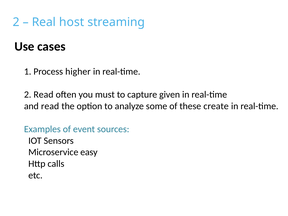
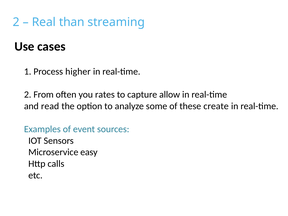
host: host -> than
2 Read: Read -> From
must: must -> rates
given: given -> allow
